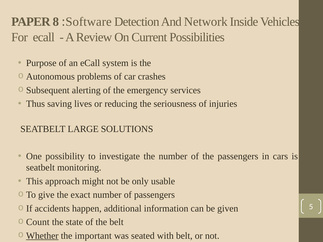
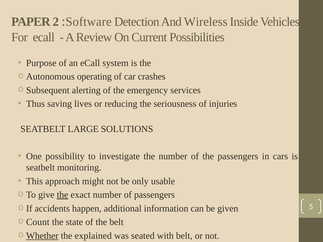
8: 8 -> 2
Network: Network -> Wireless
problems: problems -> operating
the at (63, 195) underline: none -> present
important: important -> explained
